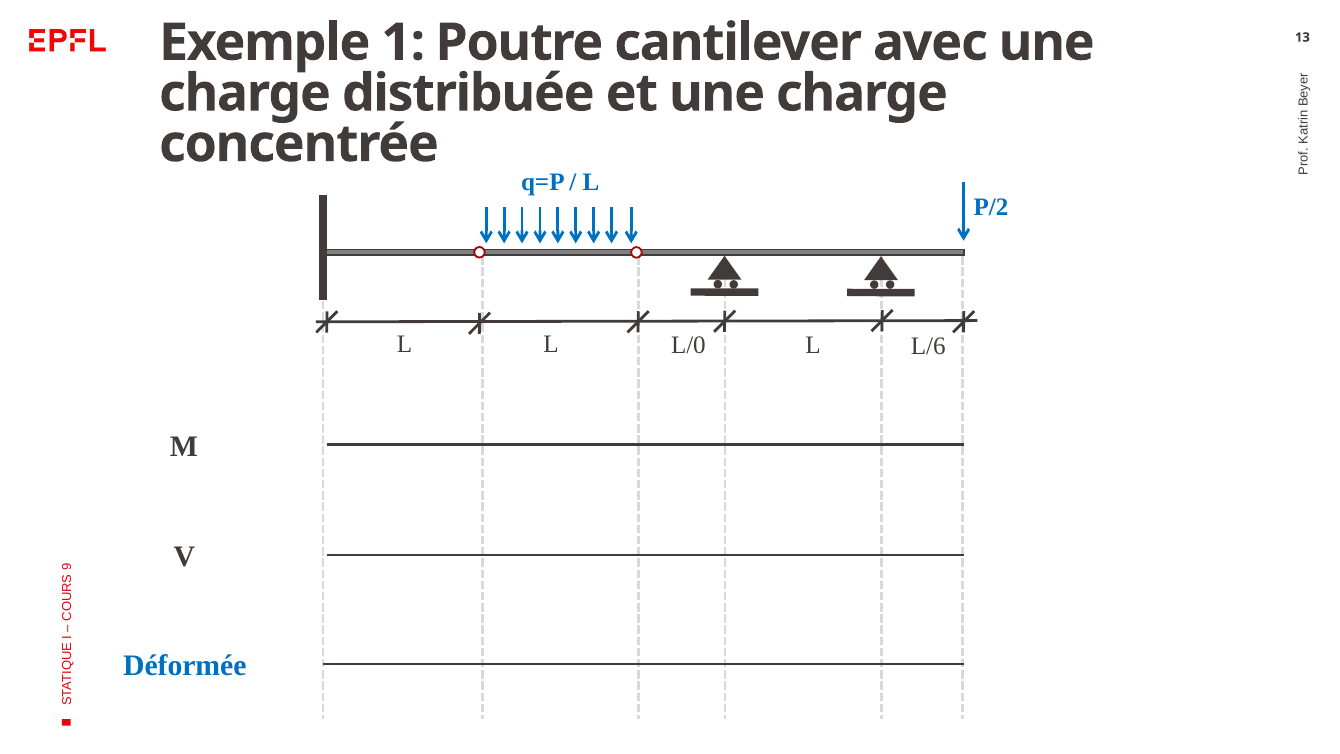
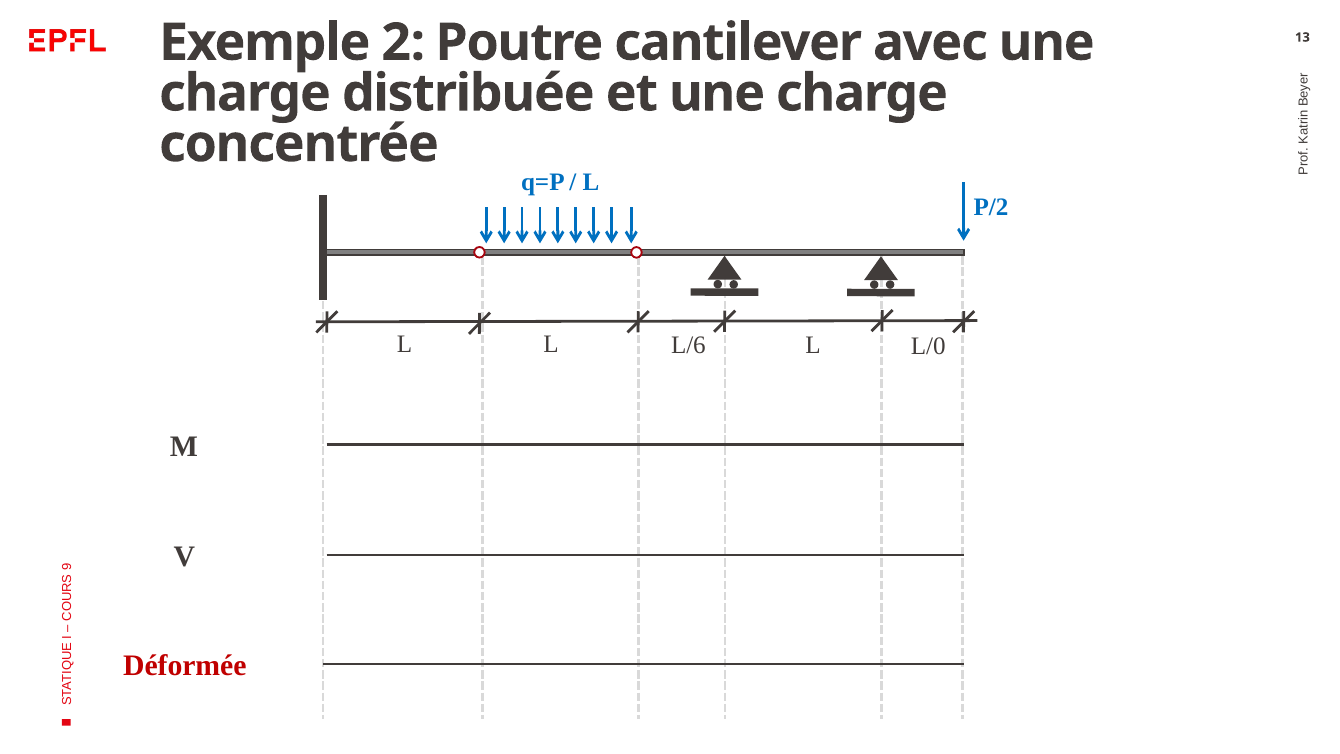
1: 1 -> 2
L/0: L/0 -> L/6
L/6: L/6 -> L/0
Déformée colour: blue -> red
